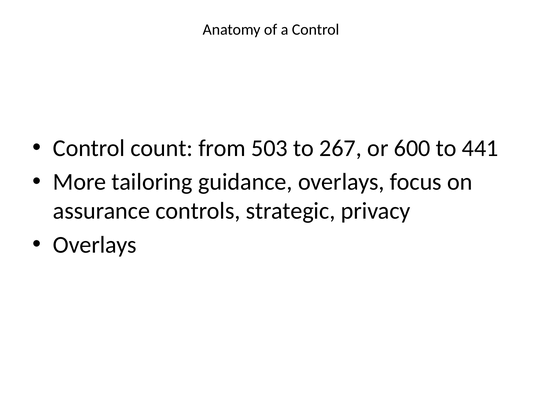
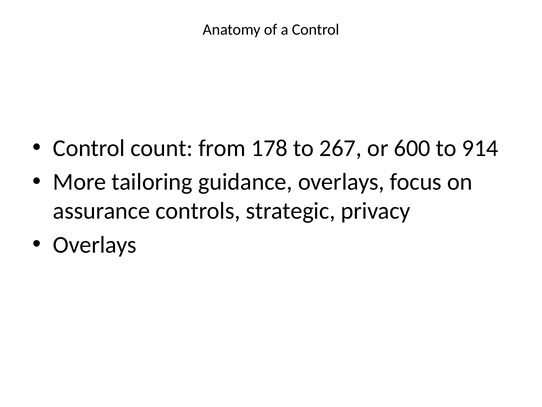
503: 503 -> 178
441: 441 -> 914
